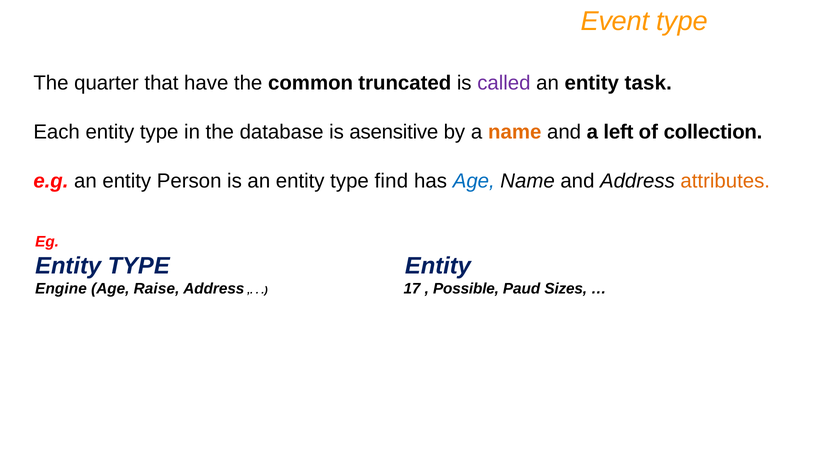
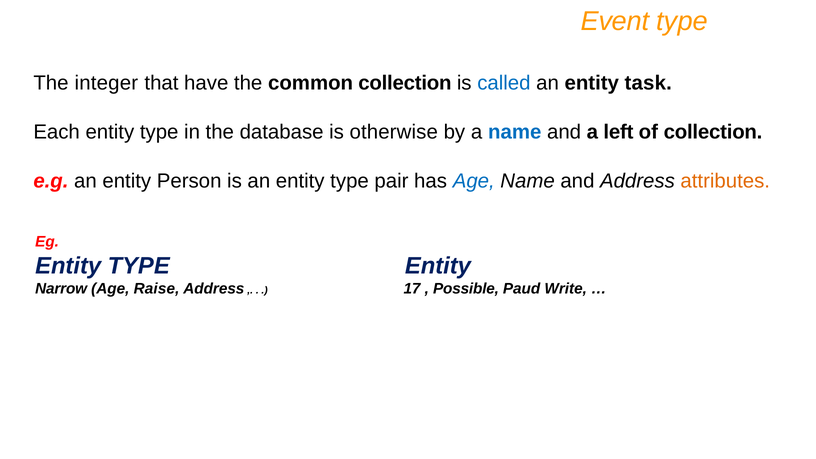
quarter: quarter -> integer
common truncated: truncated -> collection
called colour: purple -> blue
asensitive: asensitive -> otherwise
name at (515, 132) colour: orange -> blue
find: find -> pair
Engine: Engine -> Narrow
Sizes: Sizes -> Write
